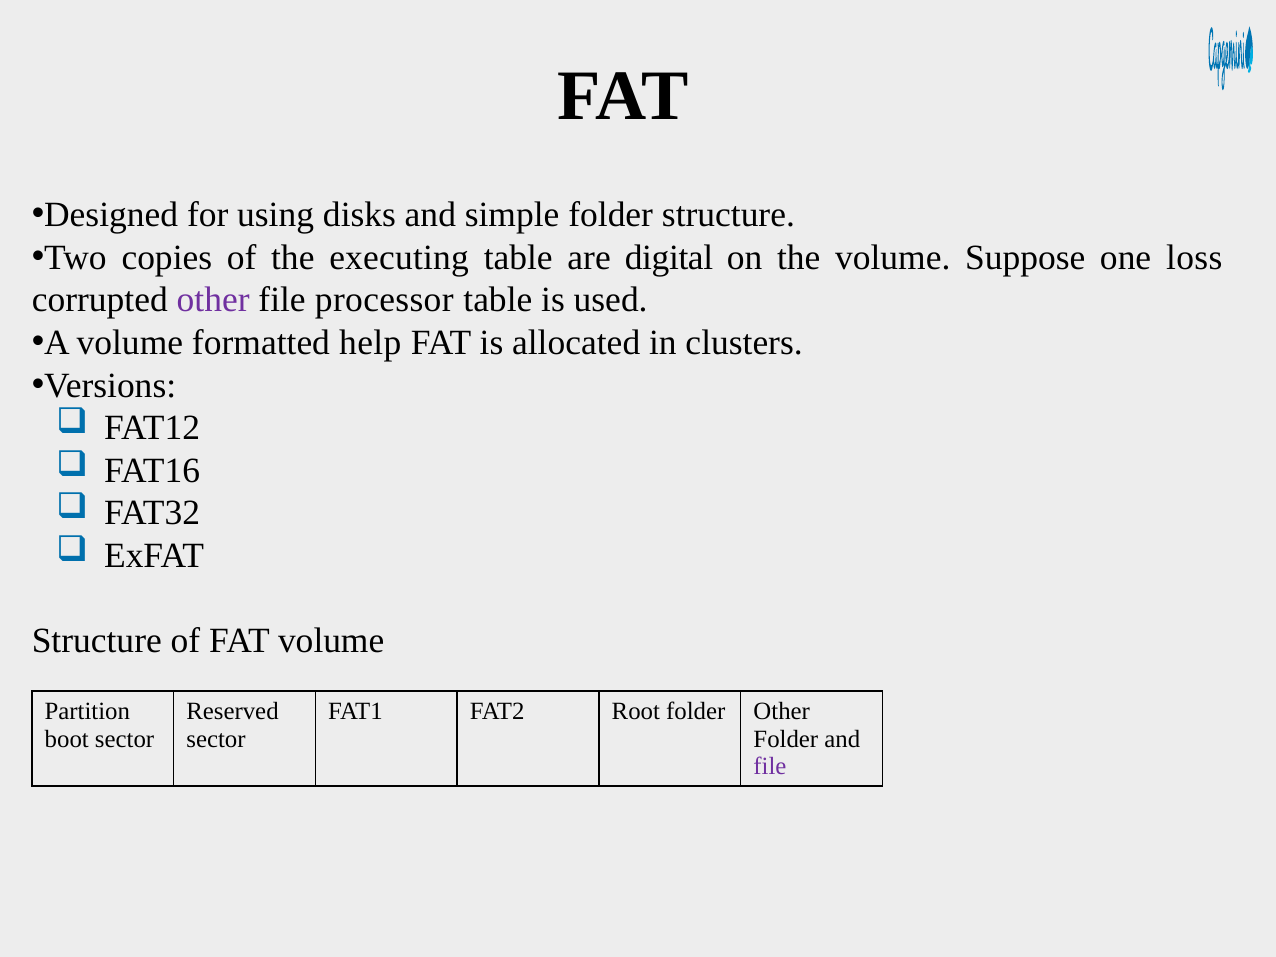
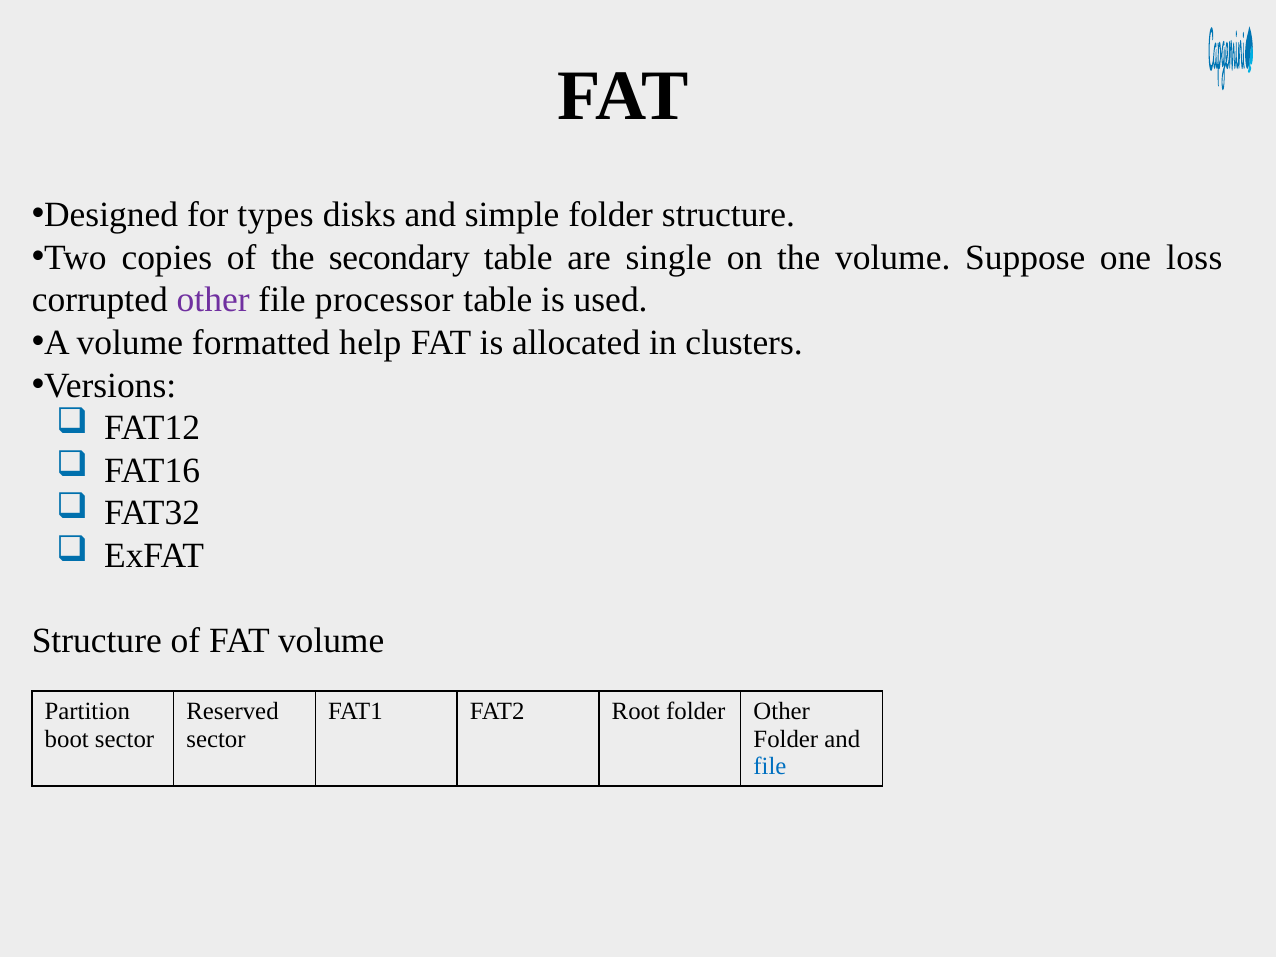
using: using -> types
executing: executing -> secondary
digital: digital -> single
file at (770, 766) colour: purple -> blue
